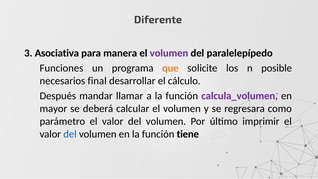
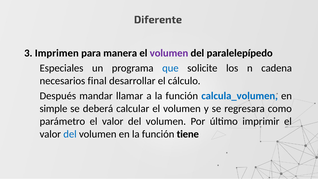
Asociativa: Asociativa -> Imprimen
Funciones: Funciones -> Especiales
que colour: orange -> blue
posible: posible -> cadena
calcula_volumen colour: purple -> blue
mayor: mayor -> simple
